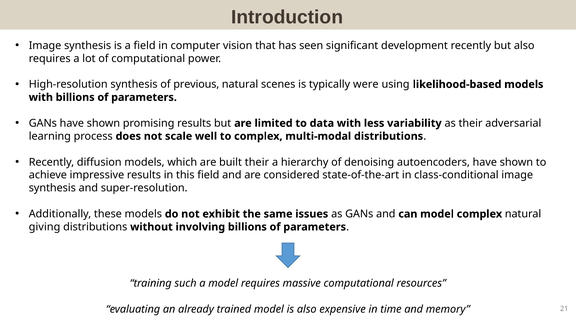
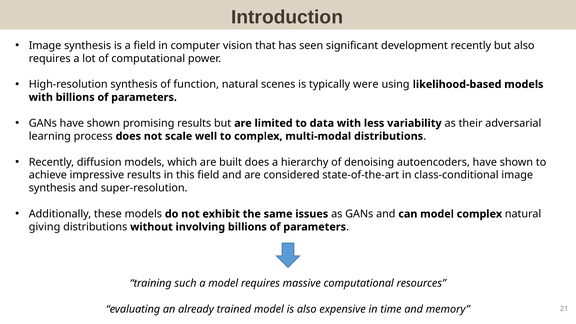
previous: previous -> function
built their: their -> does
